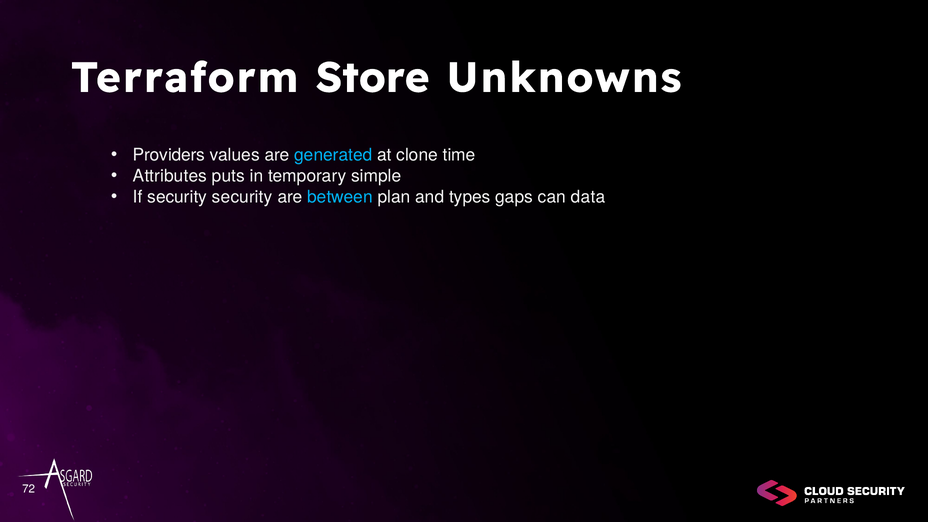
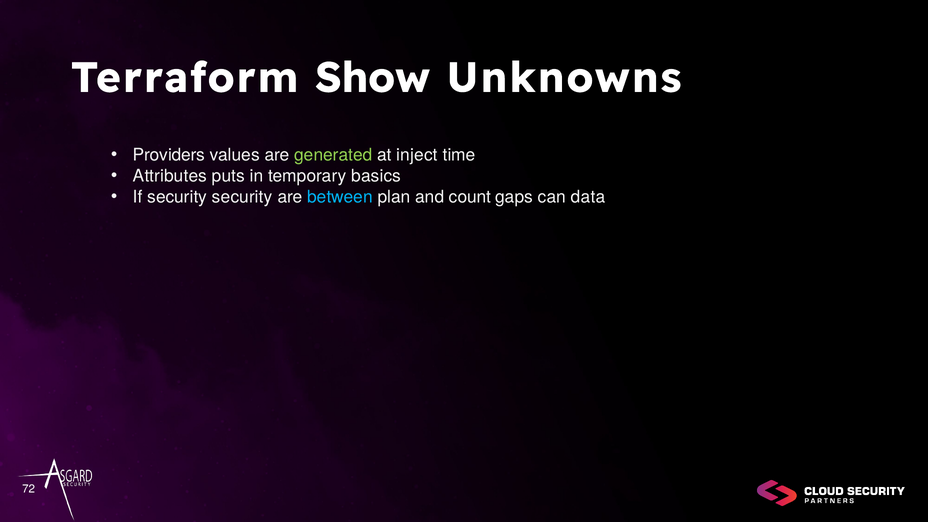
Store: Store -> Show
generated colour: light blue -> light green
clone: clone -> inject
simple: simple -> basics
types: types -> count
